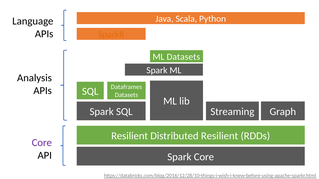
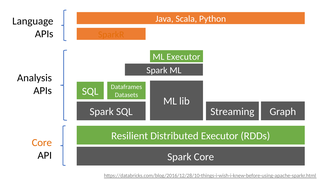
ML Datasets: Datasets -> Executor
Distributed Resilient: Resilient -> Executor
Core at (42, 143) colour: purple -> orange
